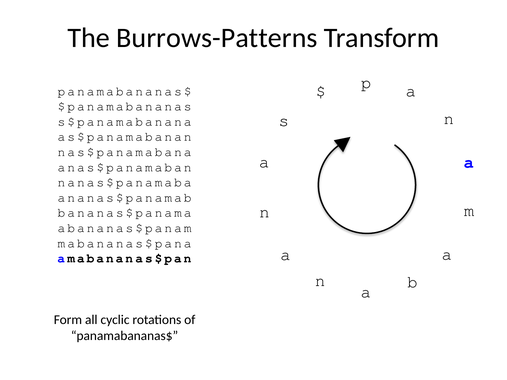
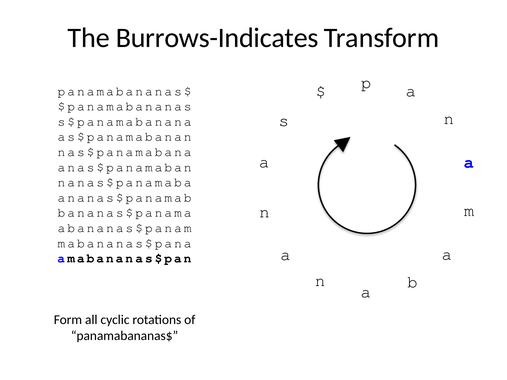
Burrows-Patterns: Burrows-Patterns -> Burrows-Indicates
